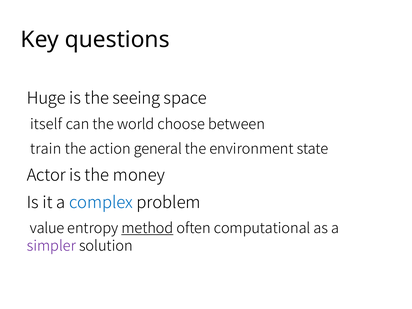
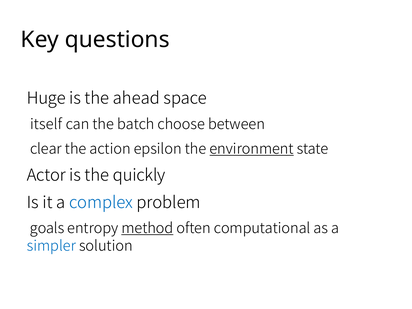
seeing: seeing -> ahead
world: world -> batch
train: train -> clear
general: general -> epsilon
environment underline: none -> present
money: money -> quickly
value: value -> goals
simpler colour: purple -> blue
